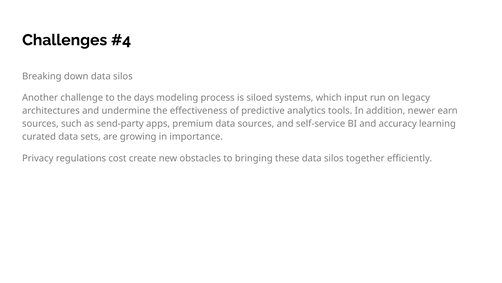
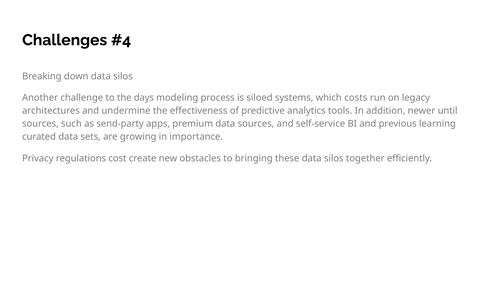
input: input -> costs
earn: earn -> until
accuracy: accuracy -> previous
